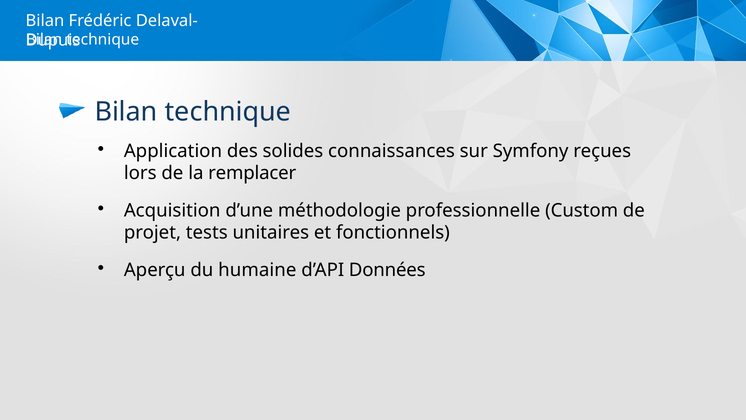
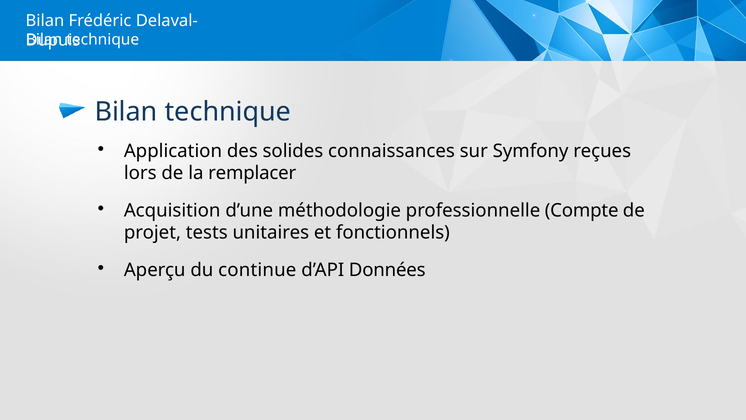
Custom: Custom -> Compte
humaine: humaine -> continue
